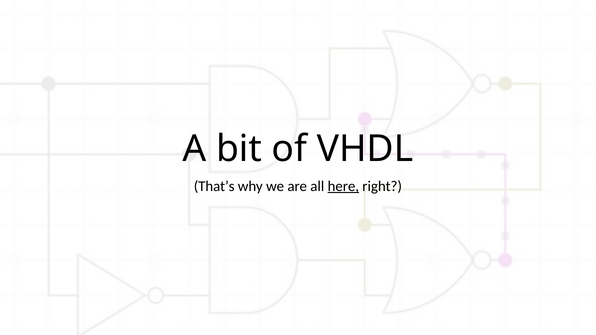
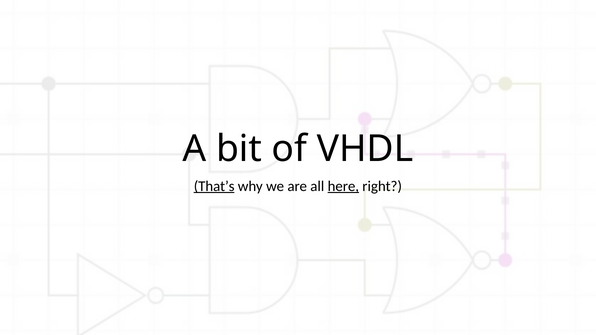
That’s underline: none -> present
